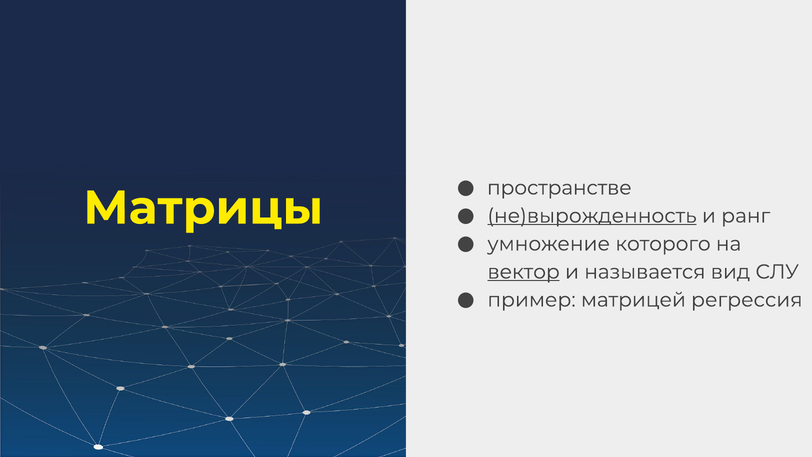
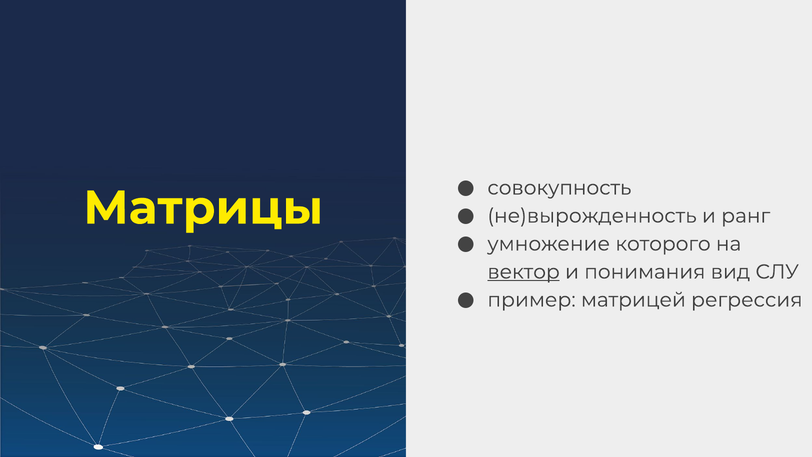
пространстве: пространстве -> совокупность
не)вырожденность underline: present -> none
называется: называется -> понимания
